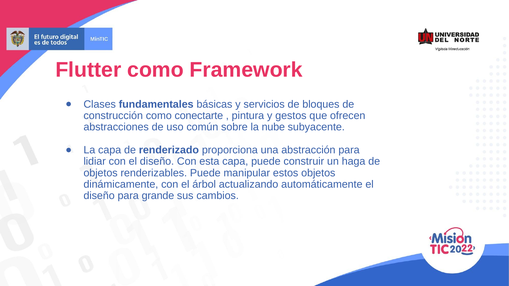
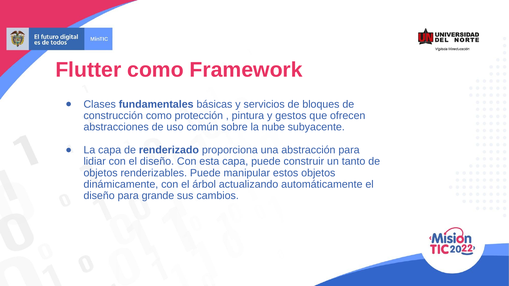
conectarte: conectarte -> protección
haga: haga -> tanto
